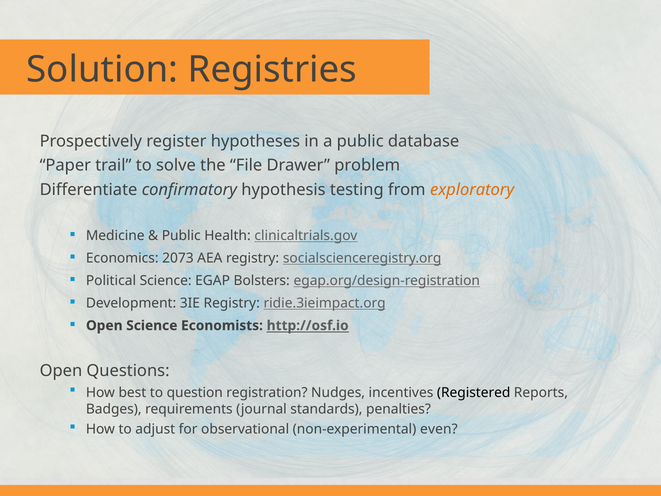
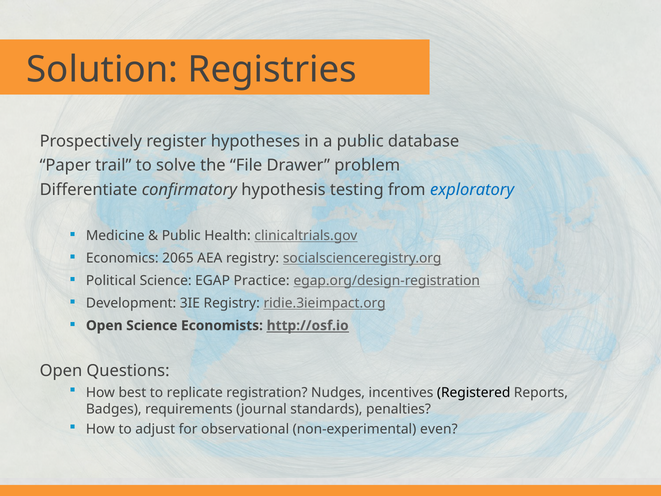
exploratory colour: orange -> blue
2073: 2073 -> 2065
Bolsters: Bolsters -> Practice
question: question -> replicate
